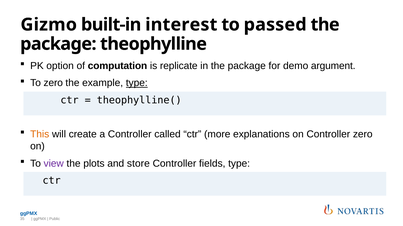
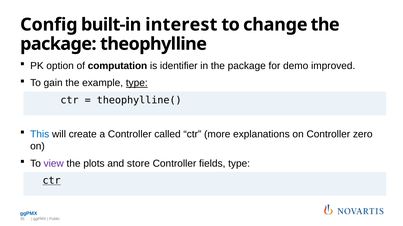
Gizmo: Gizmo -> Config
passed: passed -> change
replicate: replicate -> identifier
argument: argument -> improved
To zero: zero -> gain
This colour: orange -> blue
ctr at (52, 181) underline: none -> present
